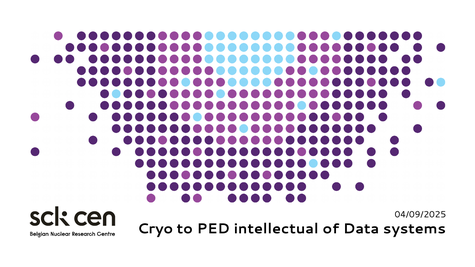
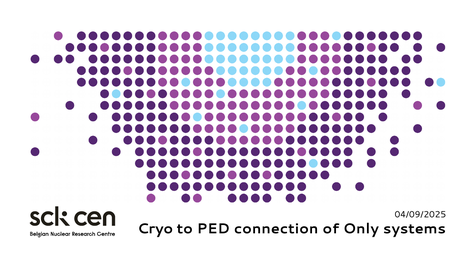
intellectual: intellectual -> connection
Data: Data -> Only
